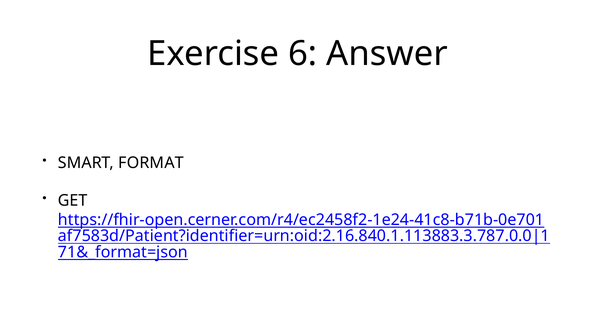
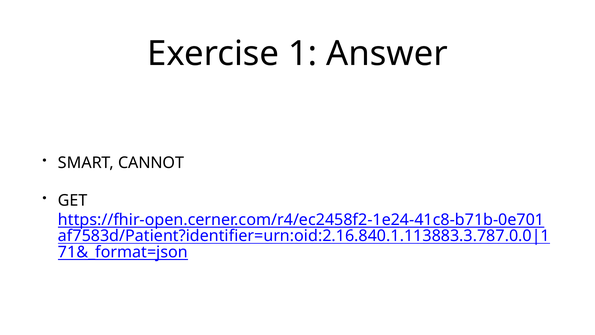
6: 6 -> 1
FORMAT: FORMAT -> CANNOT
